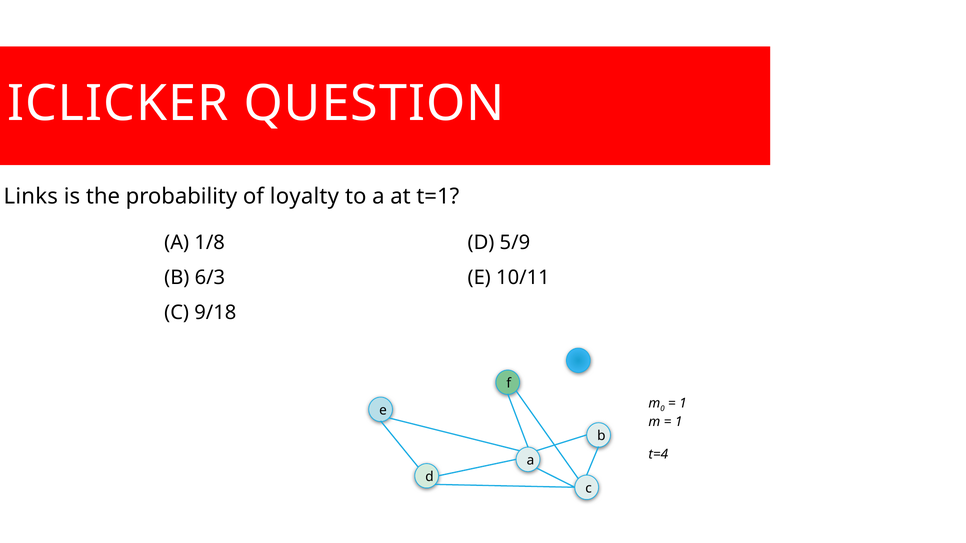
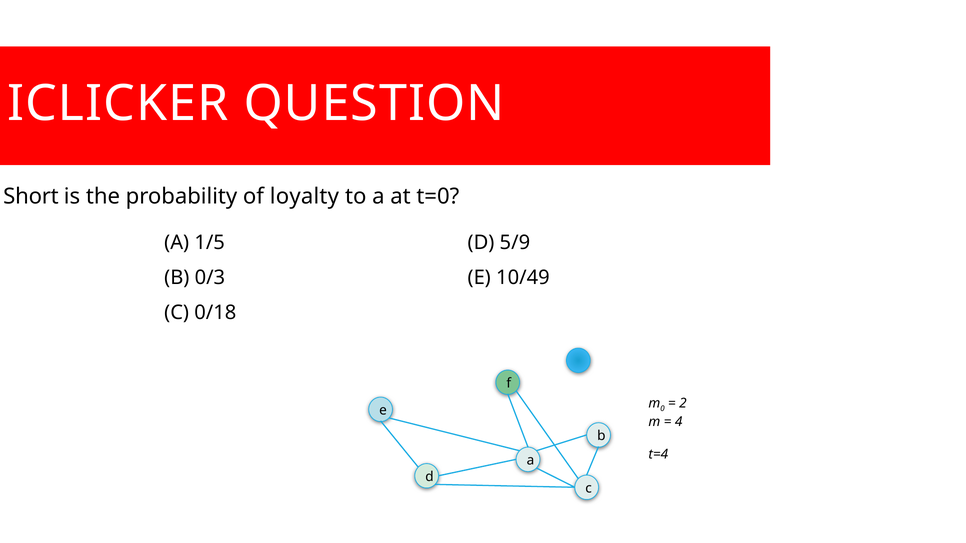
Links: Links -> Short
t=1: t=1 -> t=0
1/8: 1/8 -> 1/5
6/3: 6/3 -> 0/3
10/11: 10/11 -> 10/49
9/18: 9/18 -> 0/18
1 at (683, 404): 1 -> 2
1 at (679, 422): 1 -> 4
